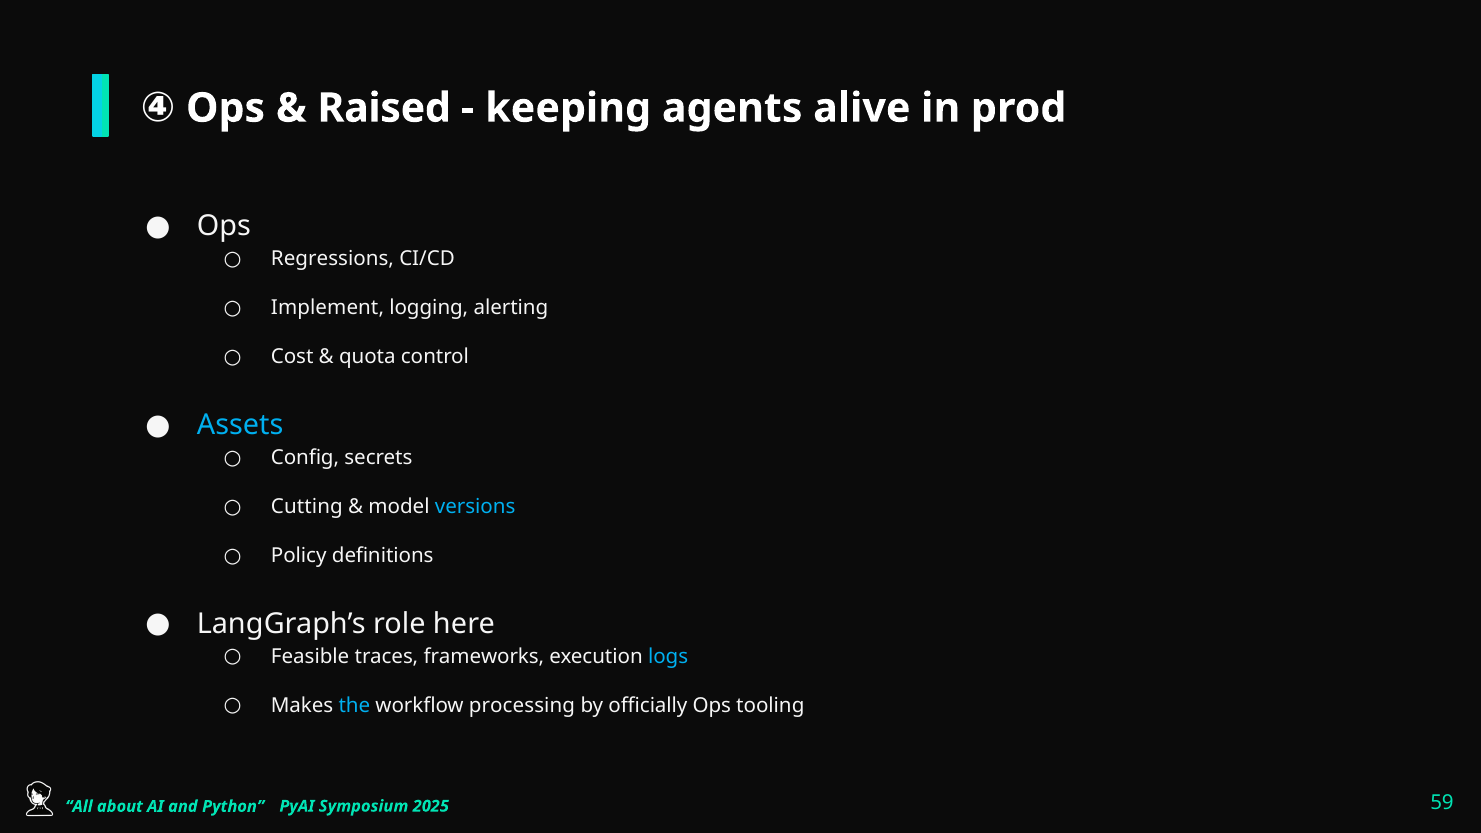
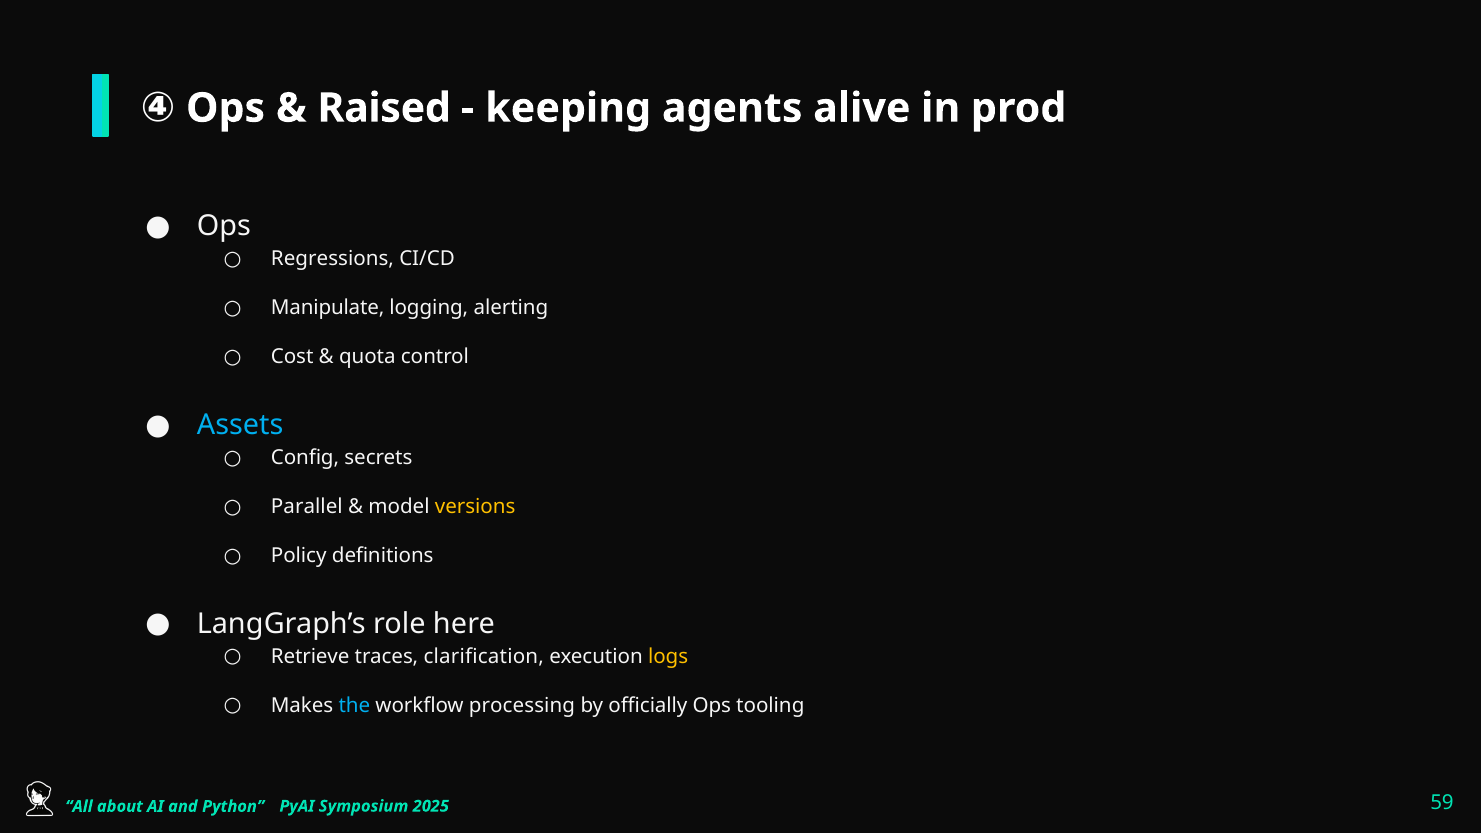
Implement: Implement -> Manipulate
Cutting: Cutting -> Parallel
versions colour: light blue -> yellow
Feasible: Feasible -> Retrieve
frameworks: frameworks -> clarification
logs colour: light blue -> yellow
